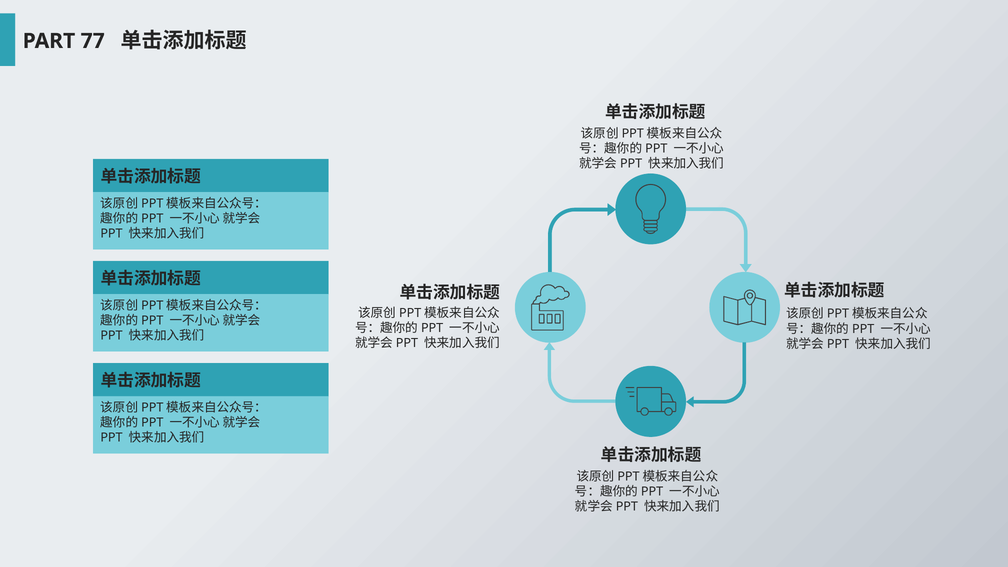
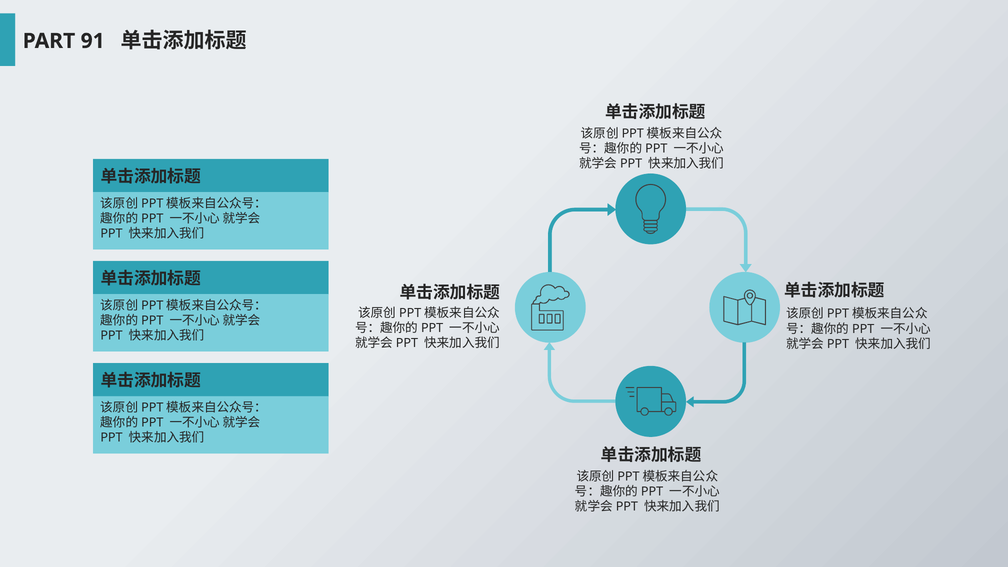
77: 77 -> 91
